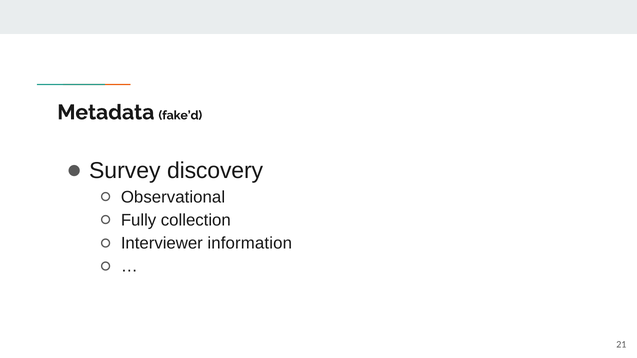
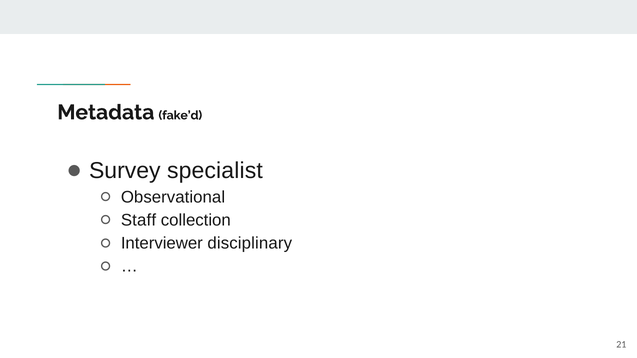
discovery: discovery -> specialist
Fully: Fully -> Staff
information: information -> disciplinary
